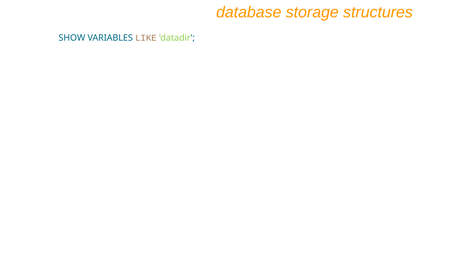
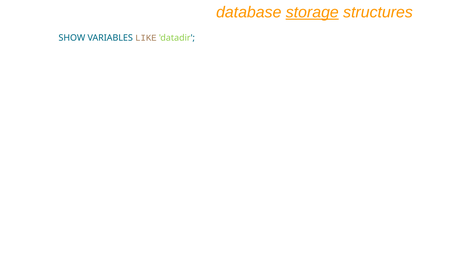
storage underline: none -> present
